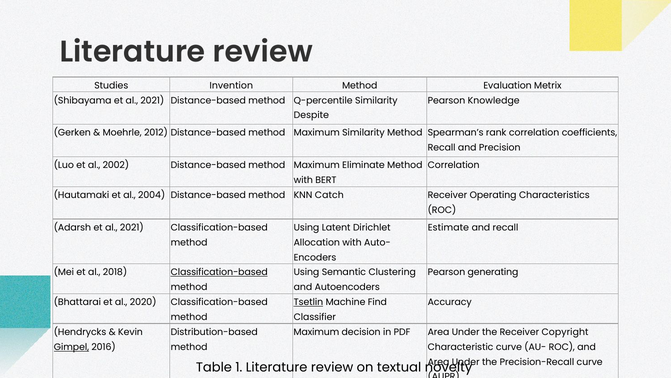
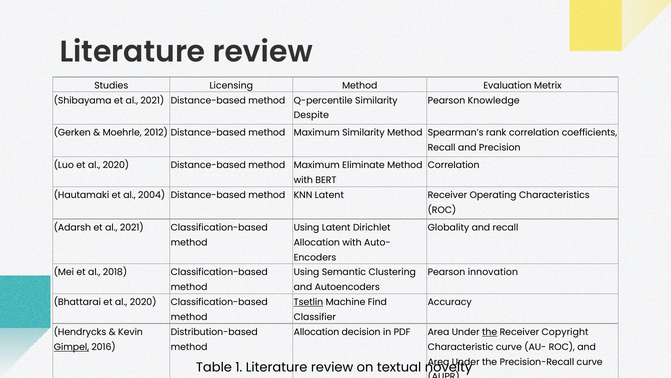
Invention: Invention -> Licensing
Luo et al 2002: 2002 -> 2020
KNN Catch: Catch -> Latent
Estimate: Estimate -> Globality
Classification-based at (219, 272) underline: present -> none
generating: generating -> innovation
Maximum at (316, 332): Maximum -> Allocation
the at (490, 332) underline: none -> present
